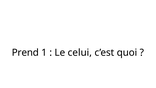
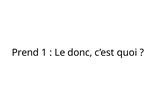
celui: celui -> donc
